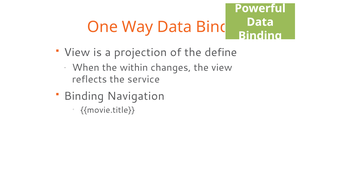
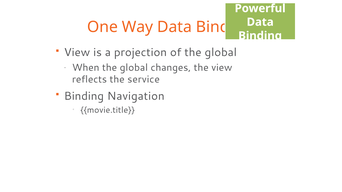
of the define: define -> global
When the within: within -> global
